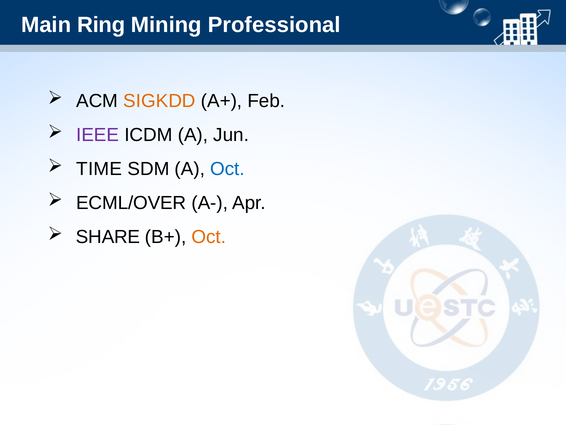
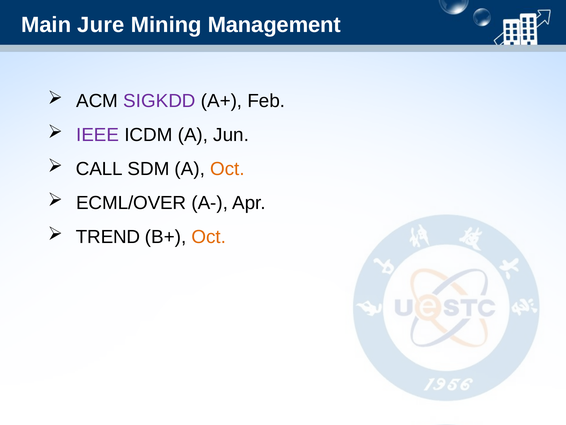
Ring: Ring -> Jure
Professional: Professional -> Management
SIGKDD colour: orange -> purple
TIME: TIME -> CALL
Oct at (227, 169) colour: blue -> orange
SHARE: SHARE -> TREND
